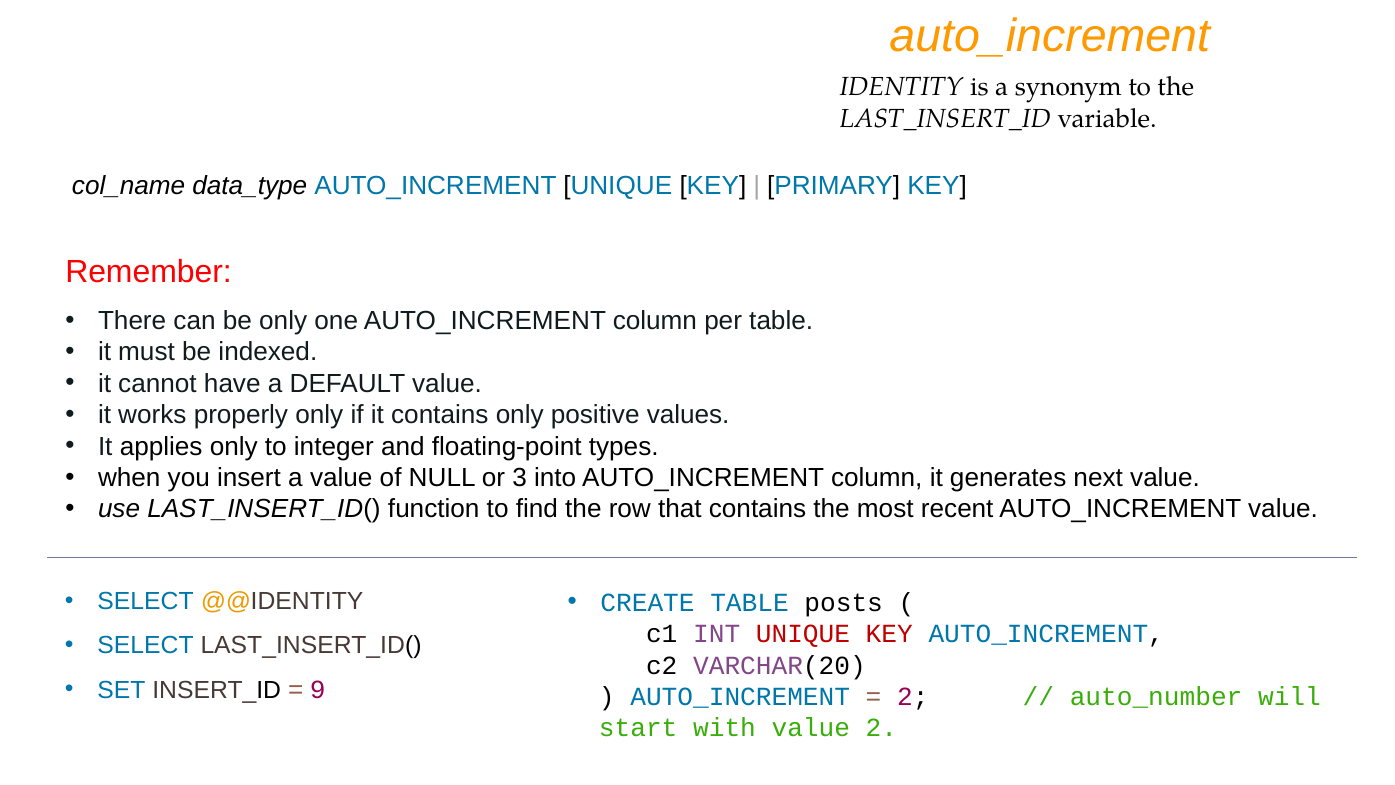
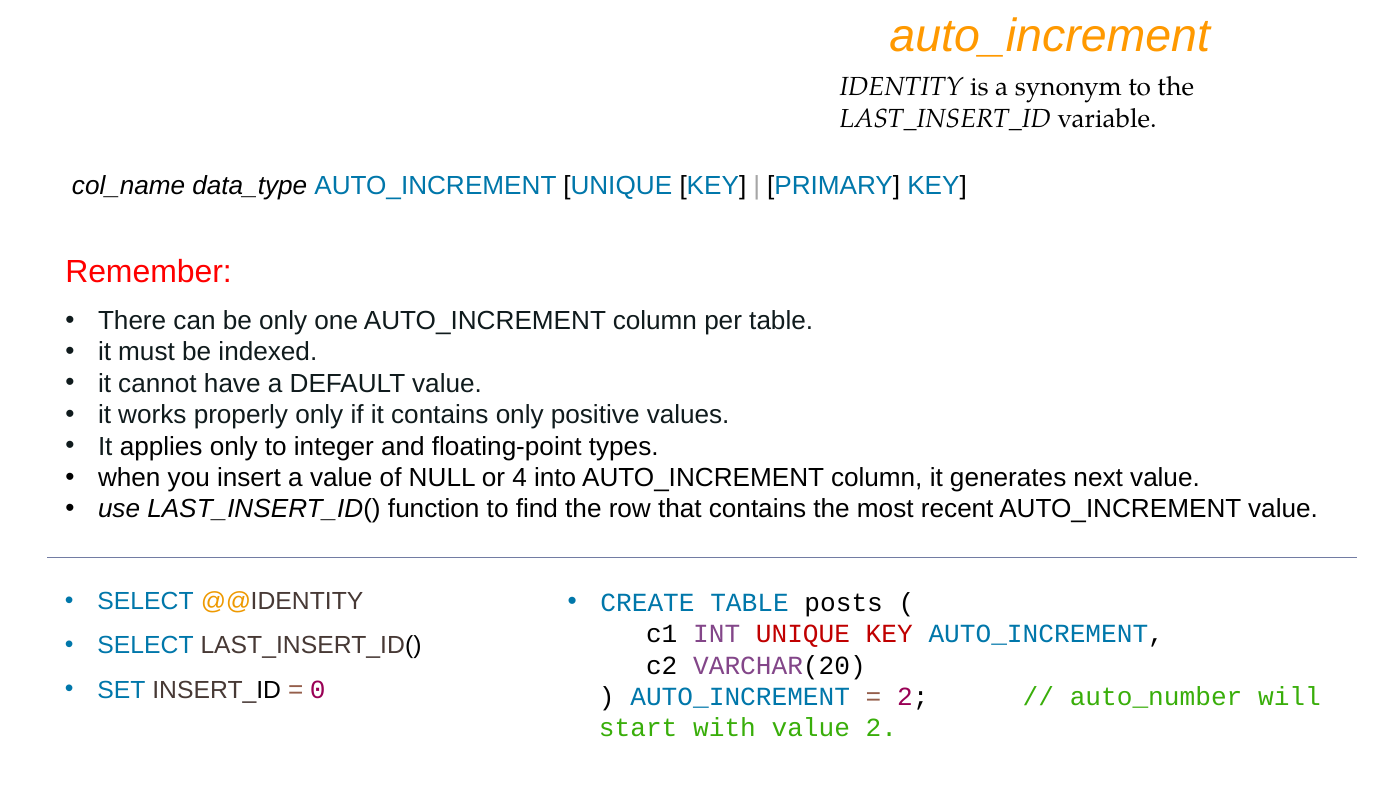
3: 3 -> 4
9: 9 -> 0
